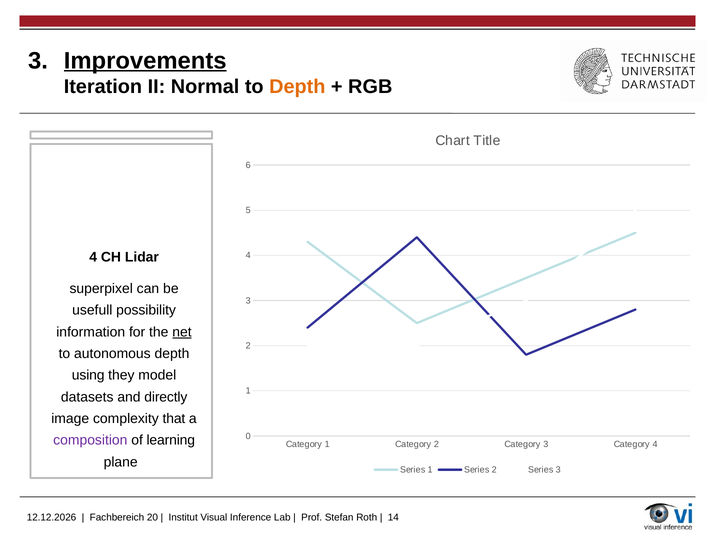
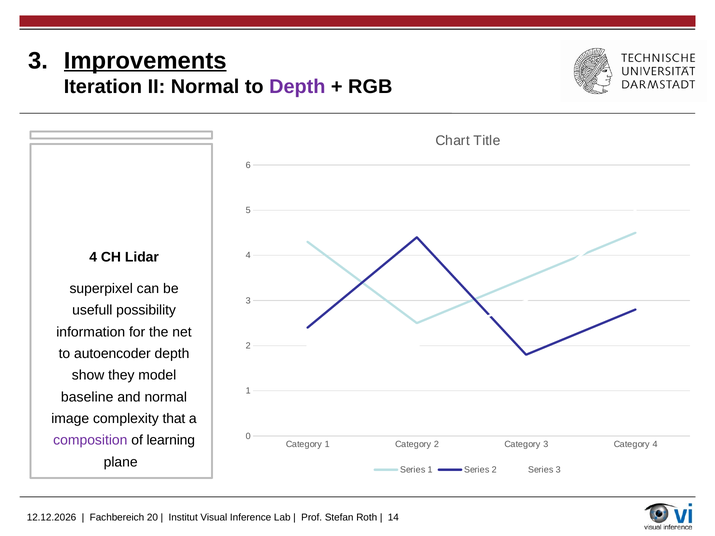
Depth at (297, 87) colour: orange -> purple
net underline: present -> none
autonomous: autonomous -> autoencoder
using: using -> show
datasets: datasets -> baseline
and directly: directly -> normal
